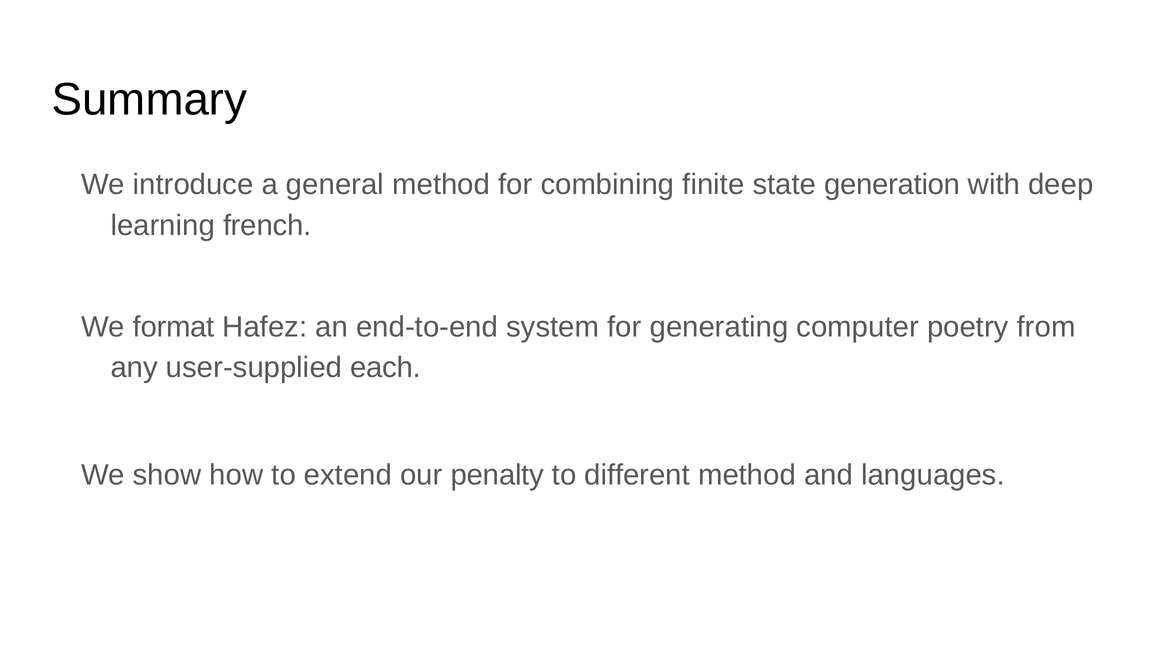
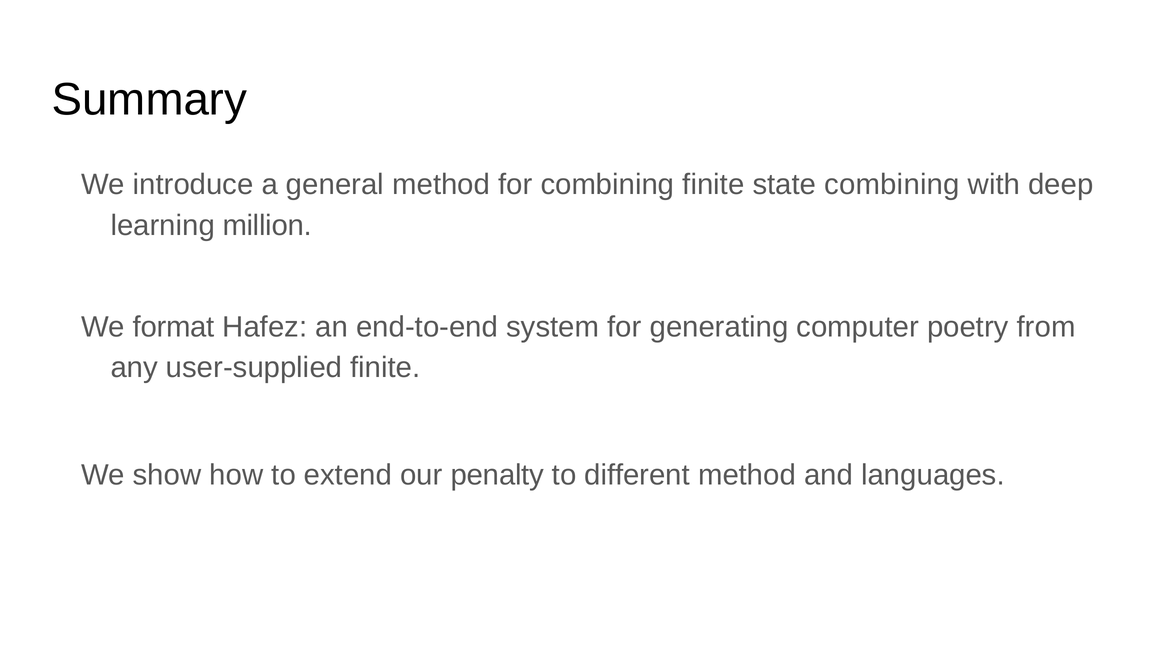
state generation: generation -> combining
french: french -> million
user-supplied each: each -> finite
